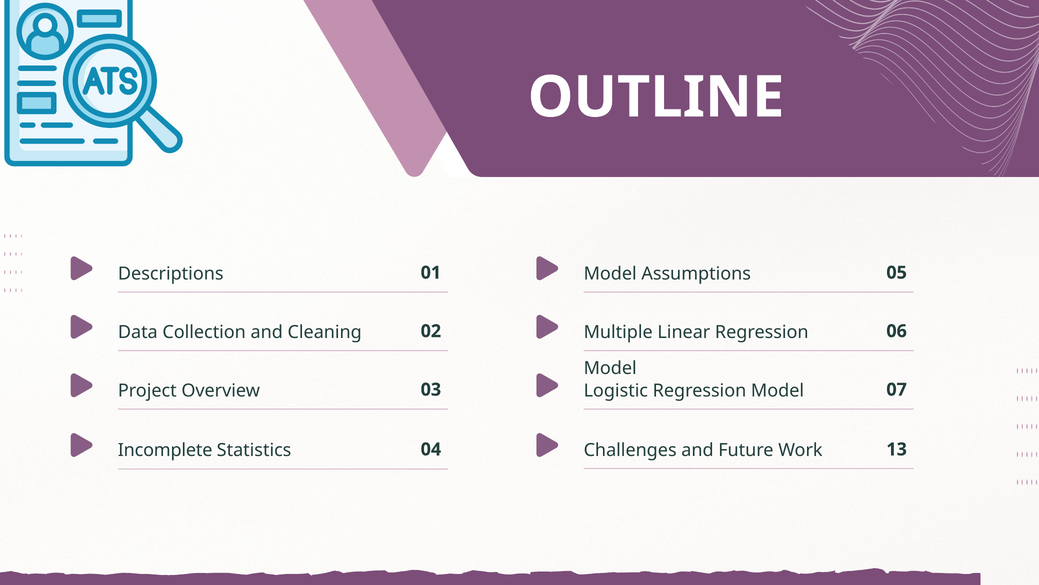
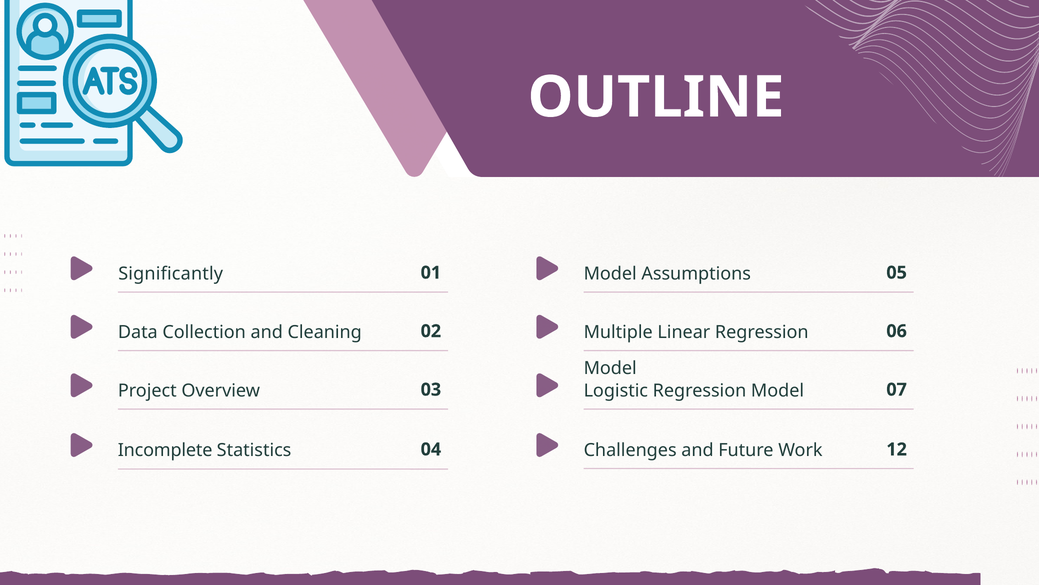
Descriptions: Descriptions -> Significantly
13: 13 -> 12
